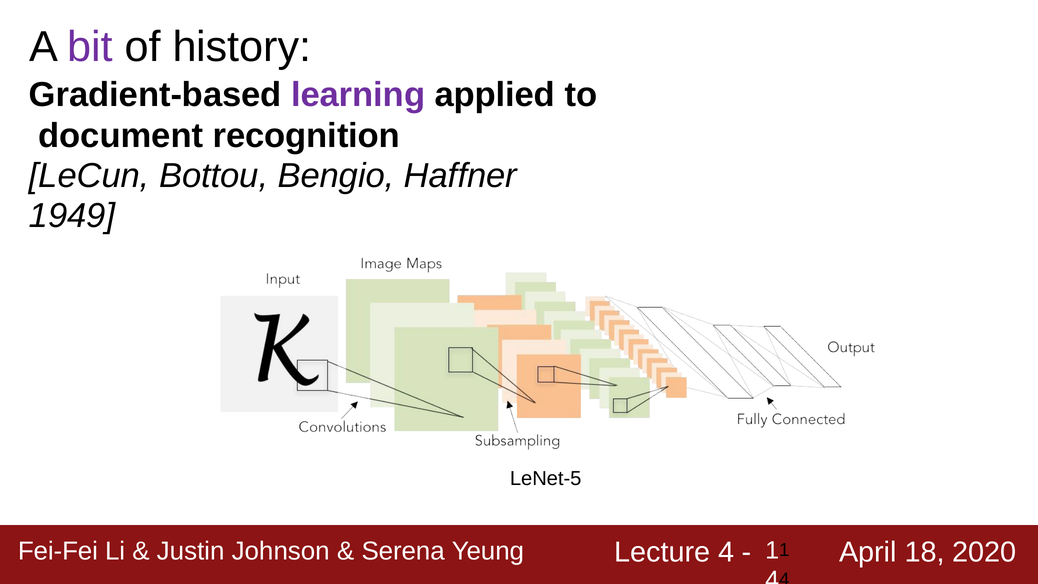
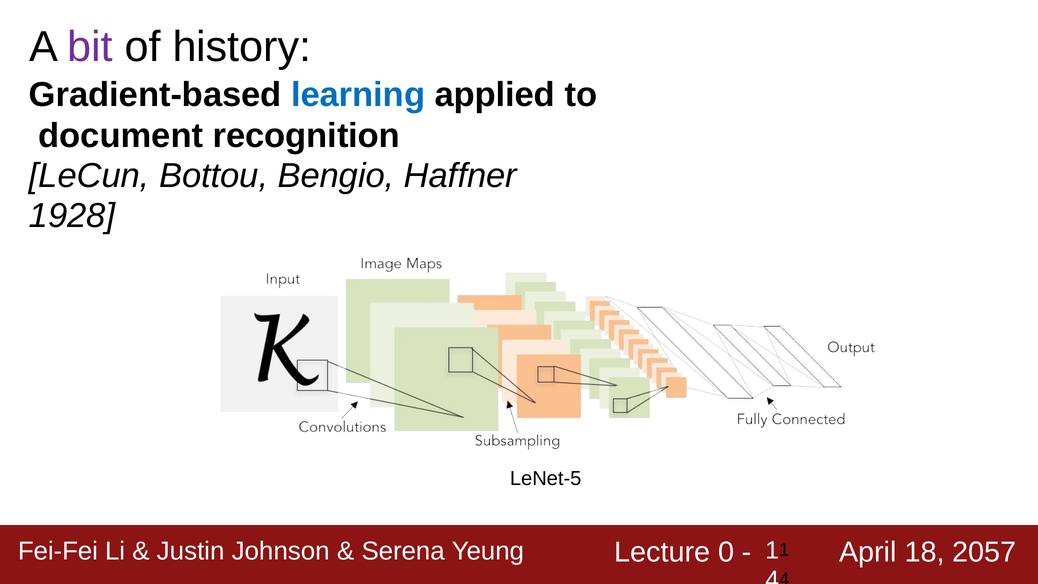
learning colour: purple -> blue
1949: 1949 -> 1928
4: 4 -> 0
2020: 2020 -> 2057
